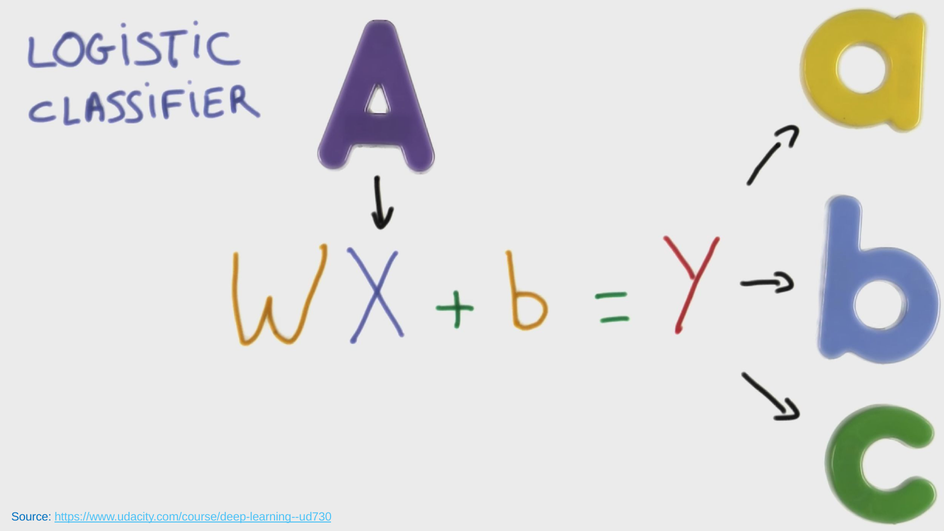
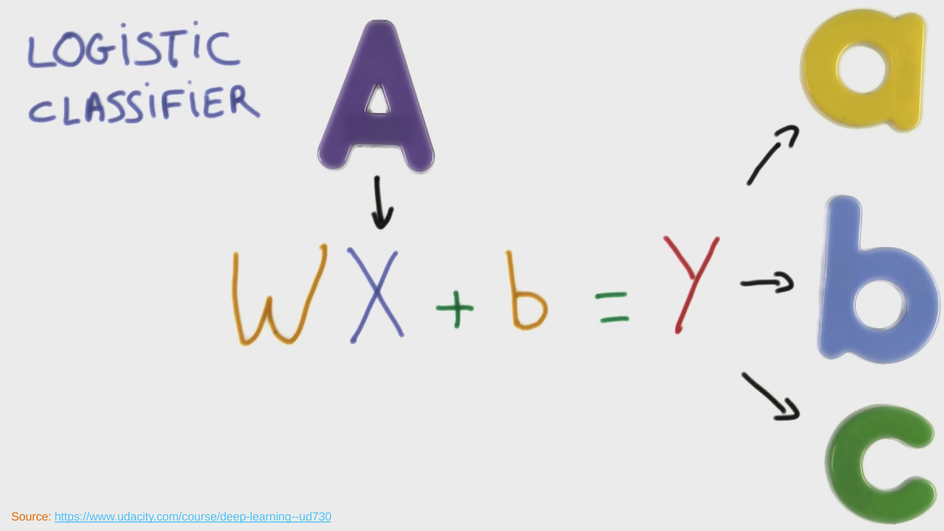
Source colour: blue -> orange
